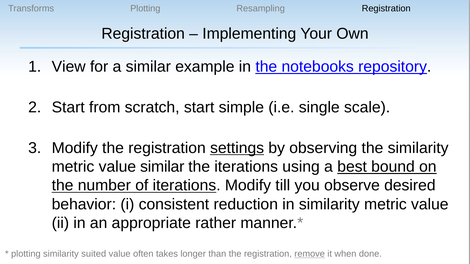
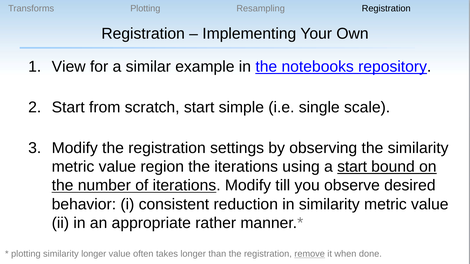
settings underline: present -> none
value similar: similar -> region
a best: best -> start
similarity suited: suited -> longer
